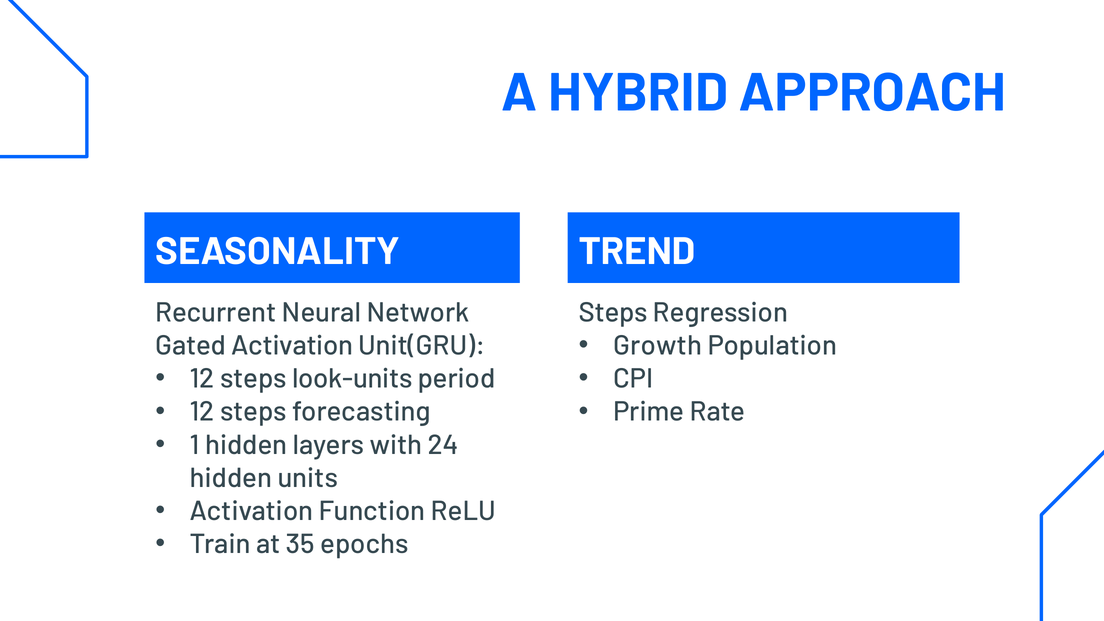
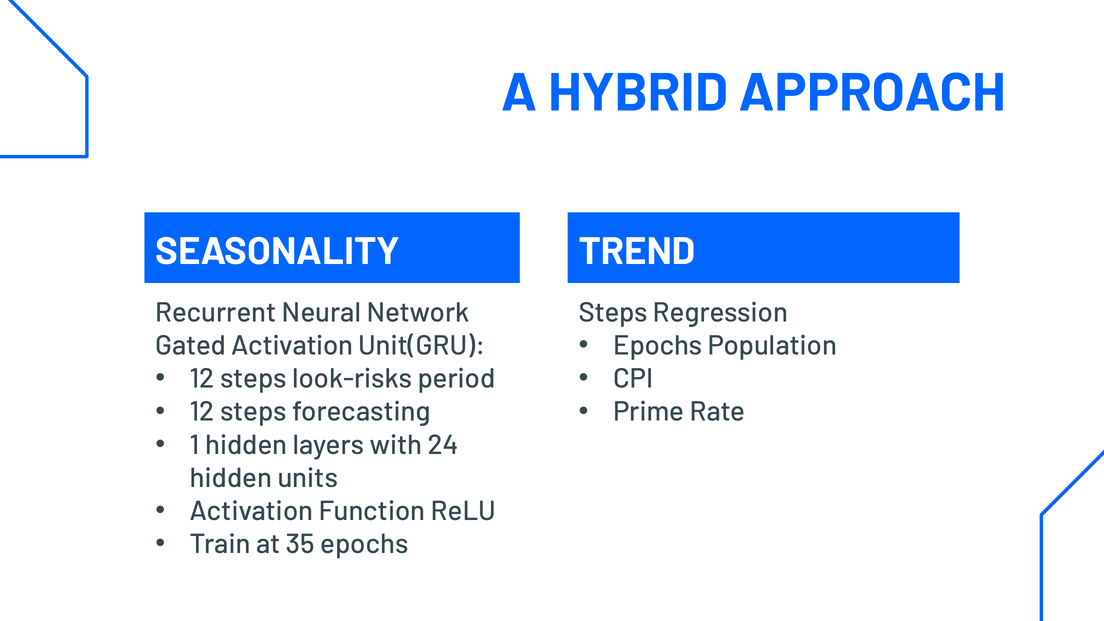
Growth at (658, 346): Growth -> Epochs
look-units: look-units -> look-risks
